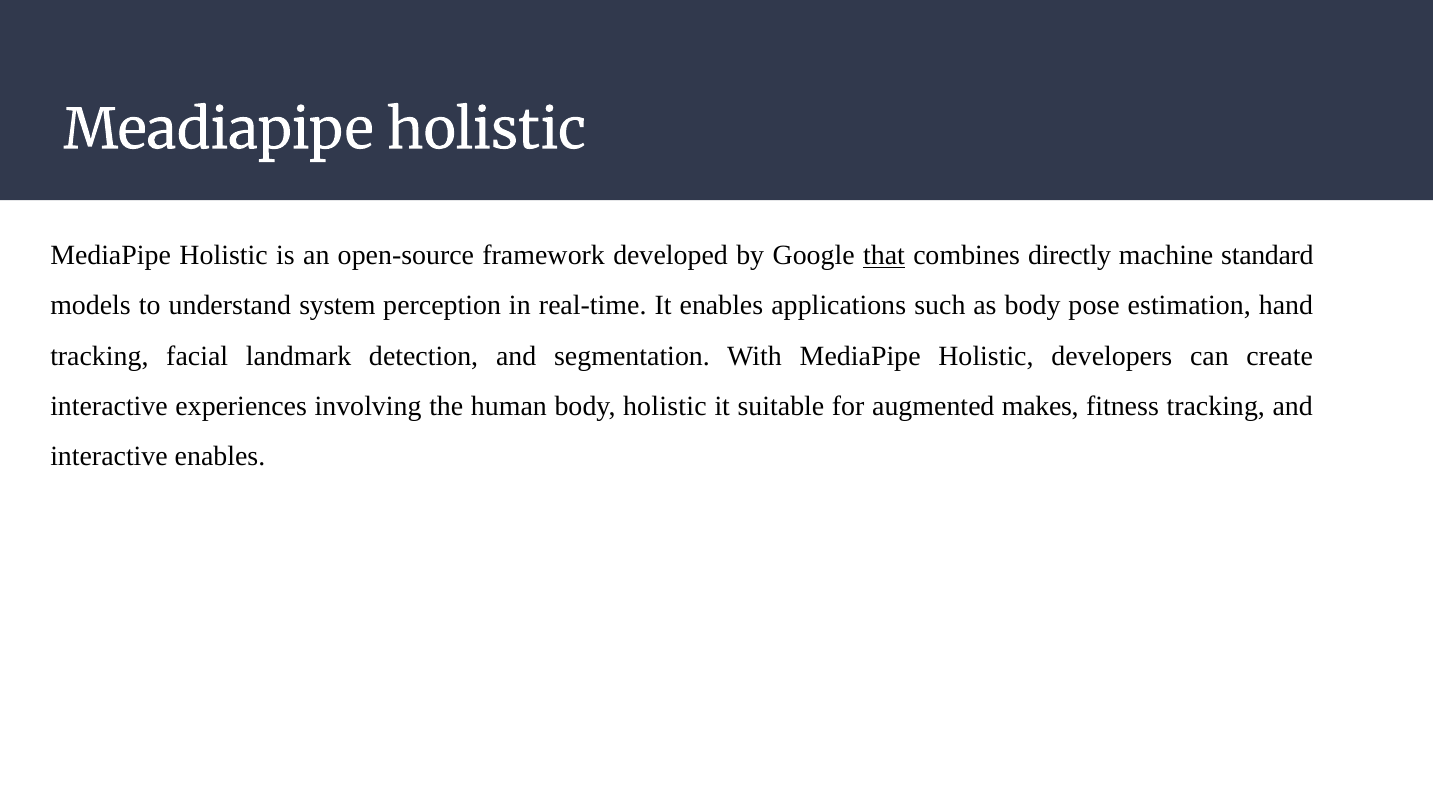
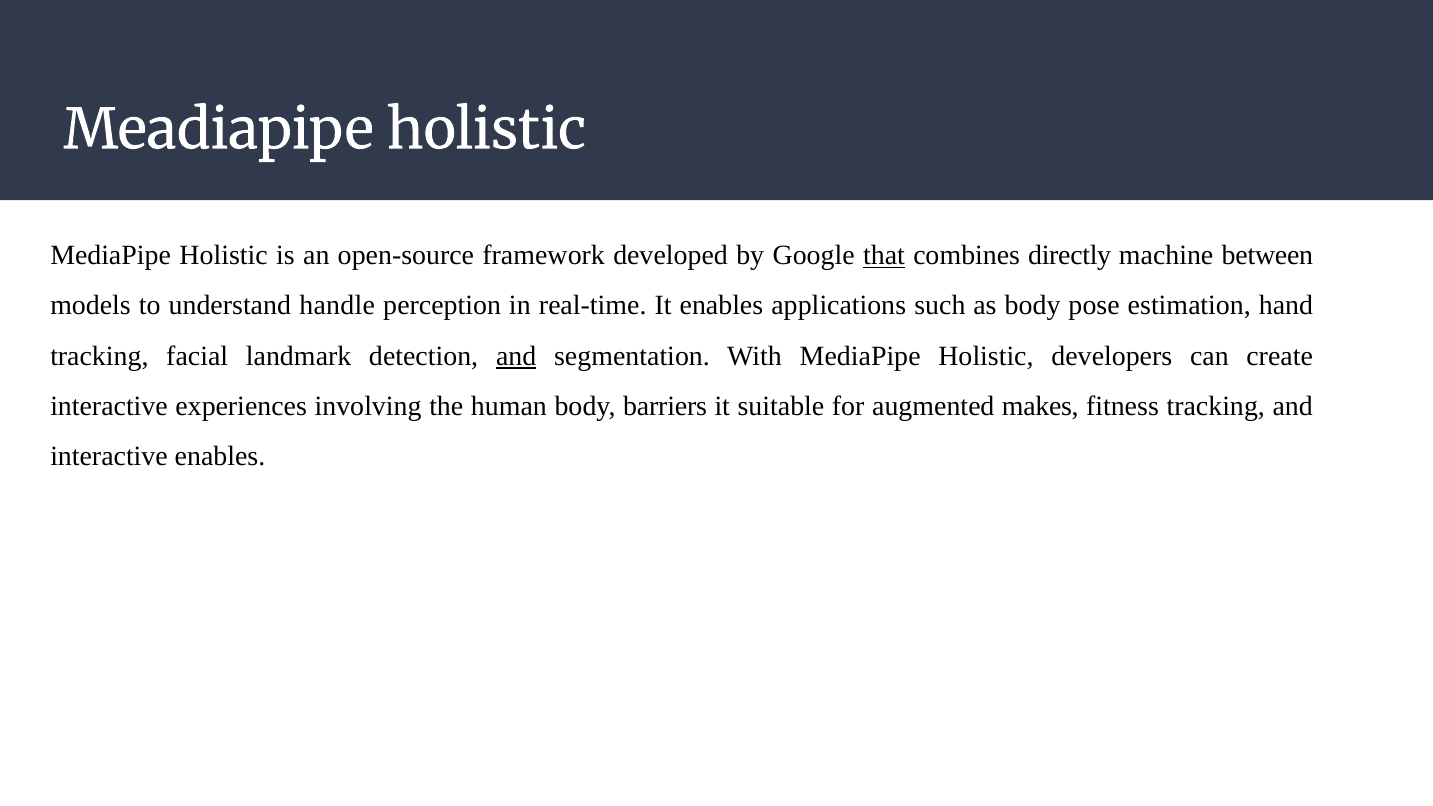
standard: standard -> between
system: system -> handle
and at (516, 356) underline: none -> present
body holistic: holistic -> barriers
